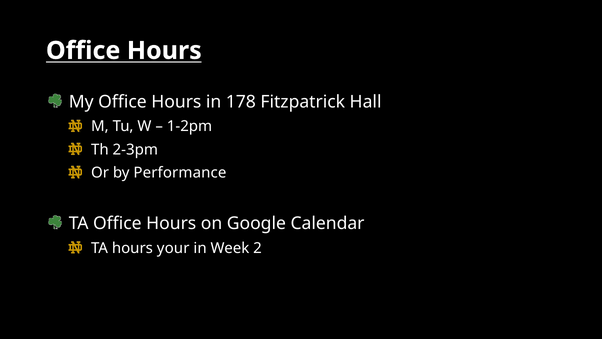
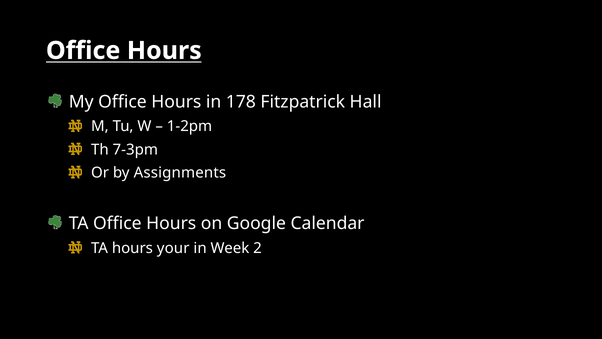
2-3pm: 2-3pm -> 7-3pm
Performance: Performance -> Assignments
